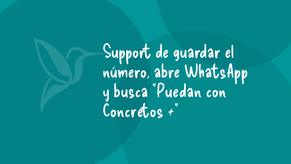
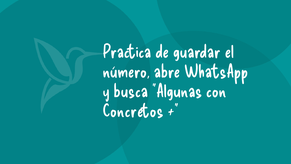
Support: Support -> Practica
Puedan: Puedan -> Algunas
